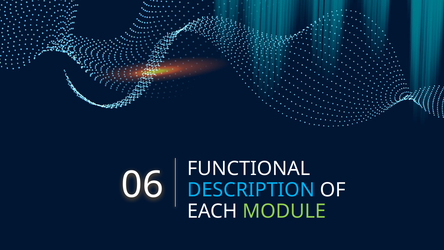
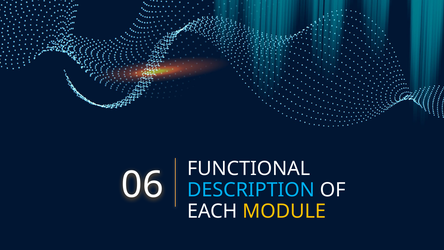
MODULE colour: light green -> yellow
